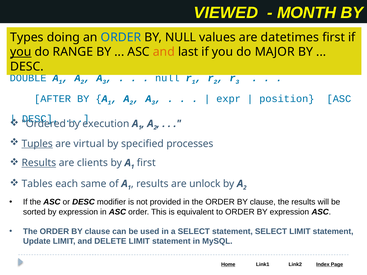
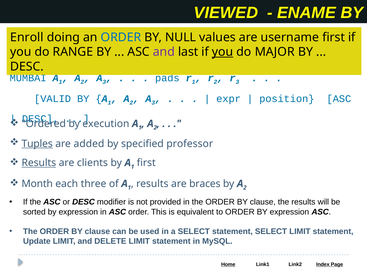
MONTH: MONTH -> ENAME
Types: Types -> Enroll
datetimes: datetimes -> username
you at (21, 52) underline: present -> none
and at (164, 52) colour: orange -> purple
you at (223, 52) underline: none -> present
DOUBLE: DOUBLE -> MUMBAI
null at (167, 78): null -> pads
AFTER: AFTER -> VALID
virtual: virtual -> added
processes: processes -> professor
Tables: Tables -> Month
same: same -> three
unlock: unlock -> braces
